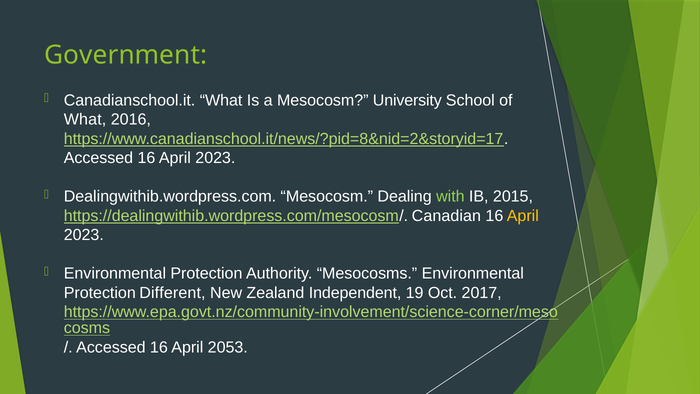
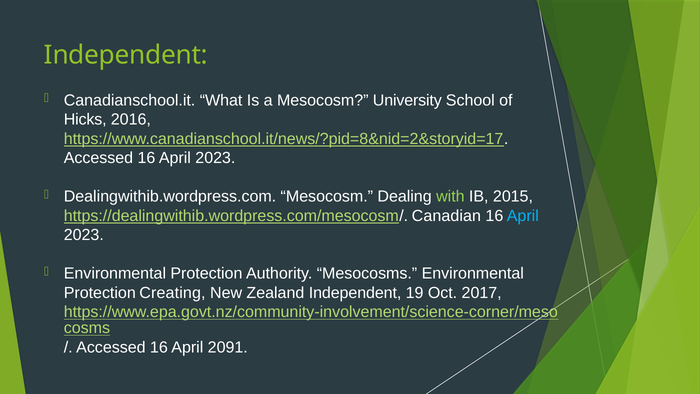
Government at (126, 55): Government -> Independent
What at (85, 120): What -> Hicks
April at (523, 216) colour: yellow -> light blue
Different: Different -> Creating
2053: 2053 -> 2091
